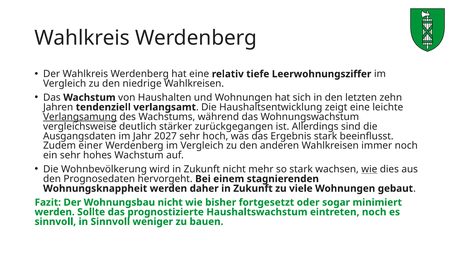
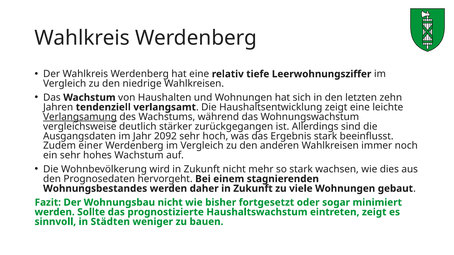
2027: 2027 -> 2092
wie at (369, 169) underline: present -> none
Wohnungsknappheit: Wohnungsknappheit -> Wohnungsbestandes
eintreten noch: noch -> zeigt
in Sinnvoll: Sinnvoll -> Städten
